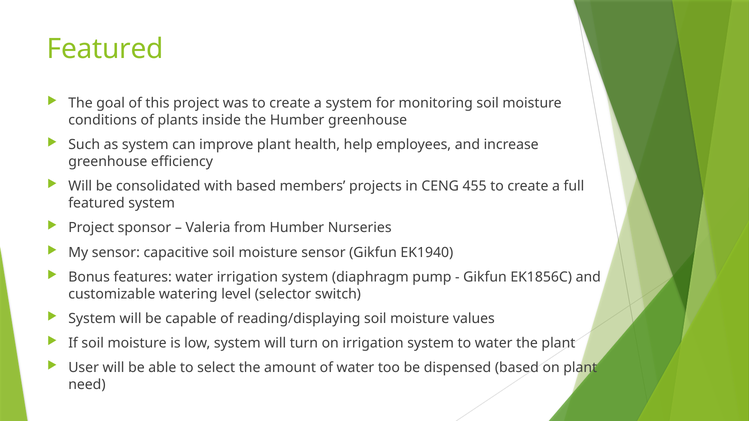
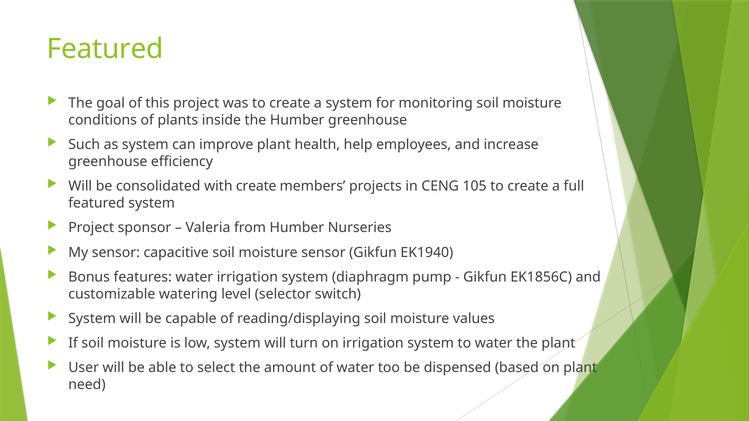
with based: based -> create
455: 455 -> 105
